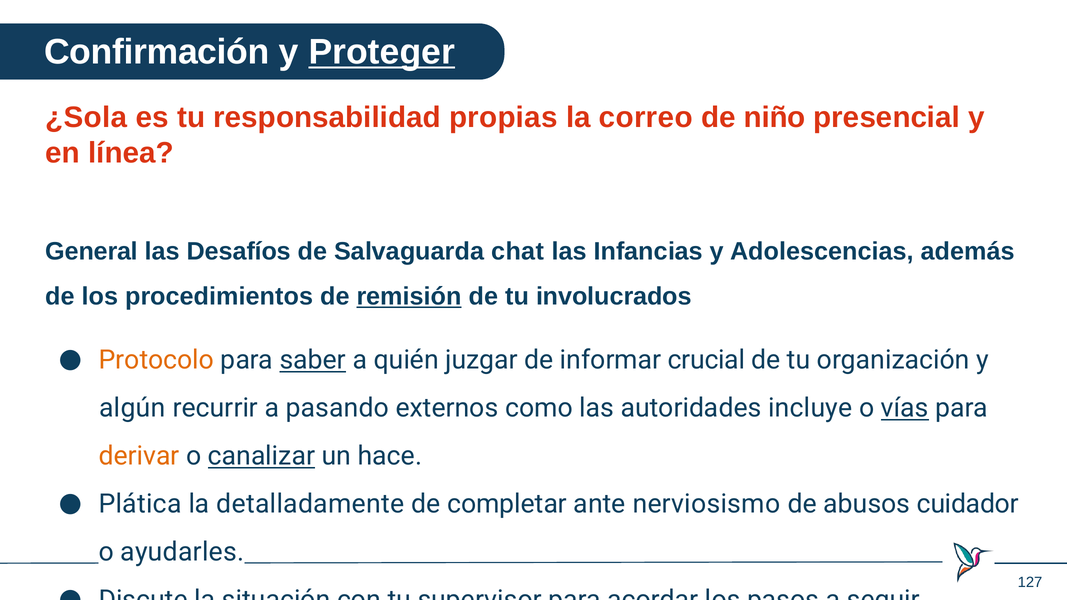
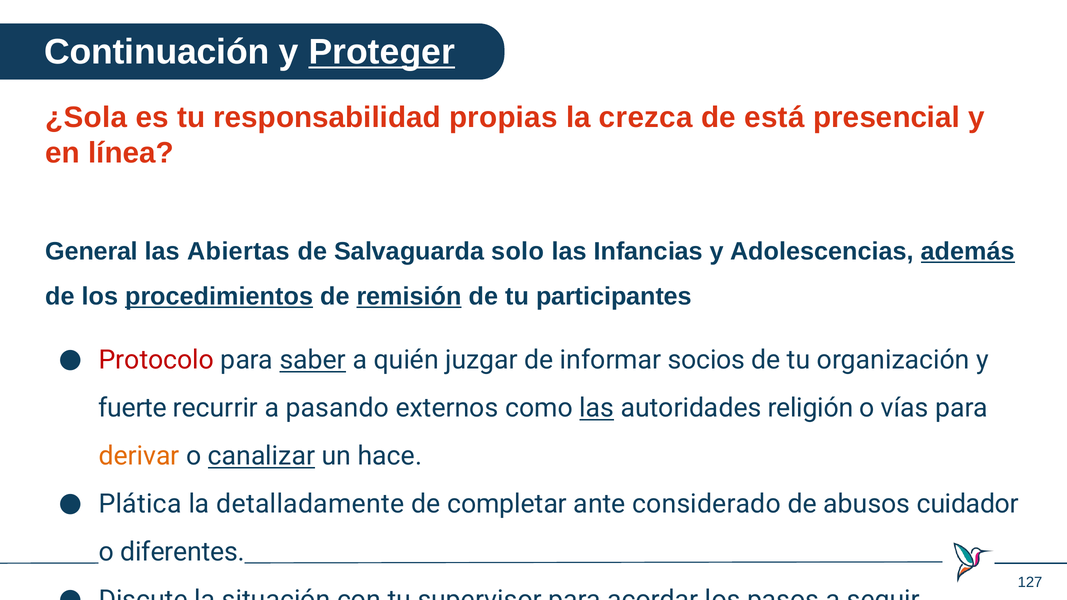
Confirmación: Confirmación -> Continuación
correo: correo -> crezca
niño: niño -> está
Desafíos: Desafíos -> Abiertas
Salvaguarda chat: chat -> solo
además underline: none -> present
procedimientos underline: none -> present
involucrados: involucrados -> participantes
Protocolo colour: orange -> red
crucial: crucial -> socios
algún: algún -> fuerte
las at (597, 408) underline: none -> present
incluye: incluye -> religión
vías underline: present -> none
nerviosismo: nerviosismo -> considerado
ayudarles: ayudarles -> diferentes
